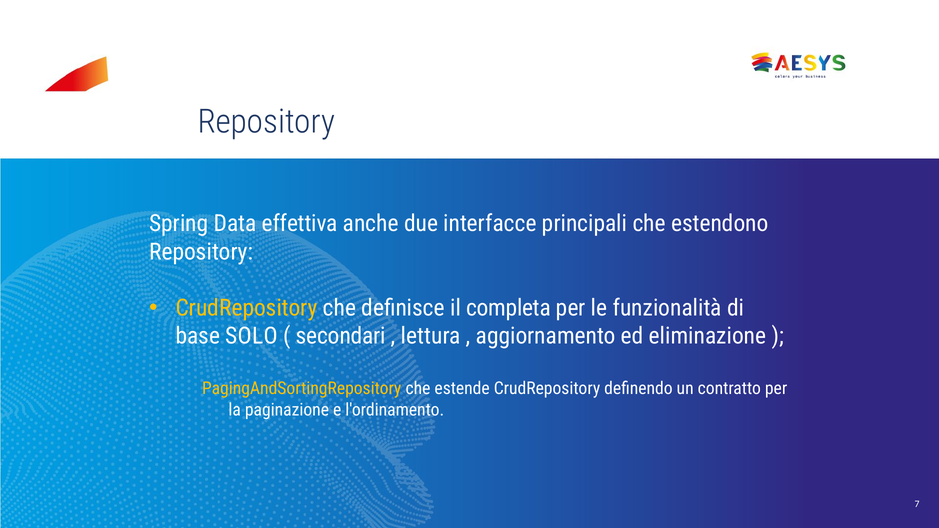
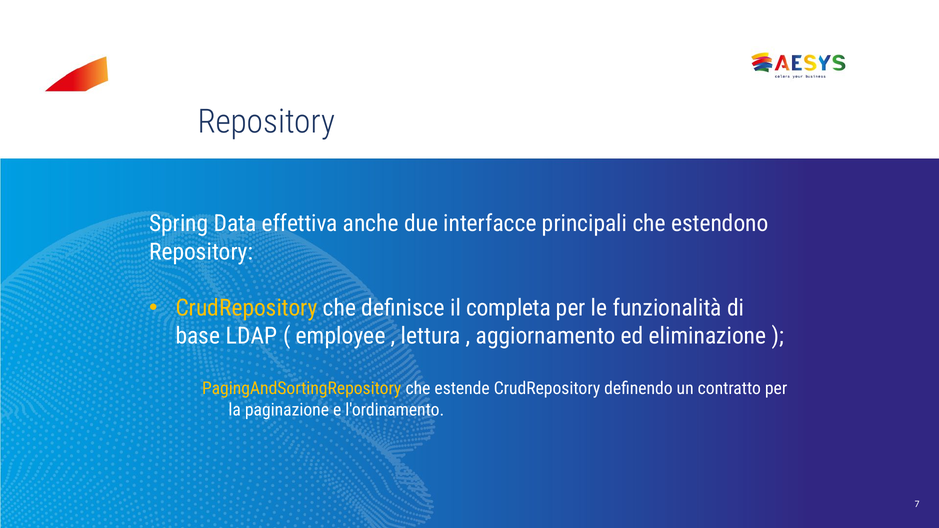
SOLO: SOLO -> LDAP
secondari: secondari -> employee
